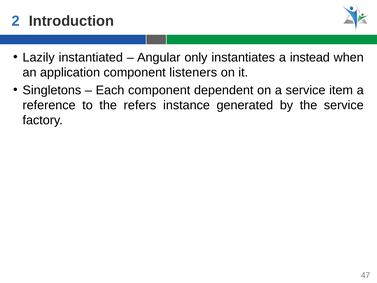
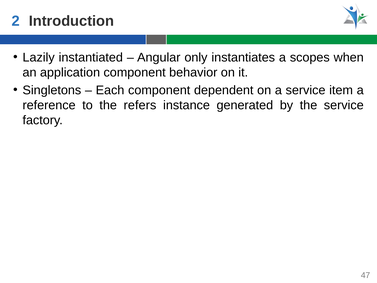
instead: instead -> scopes
listeners: listeners -> behavior
